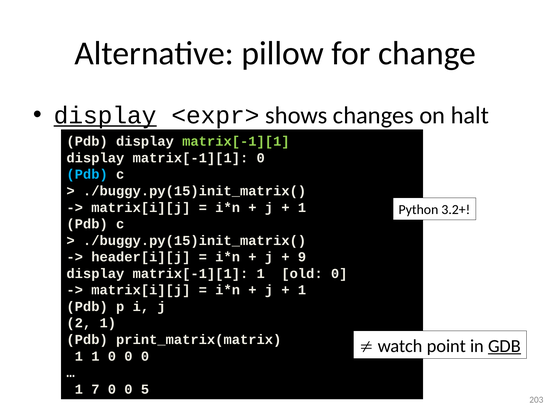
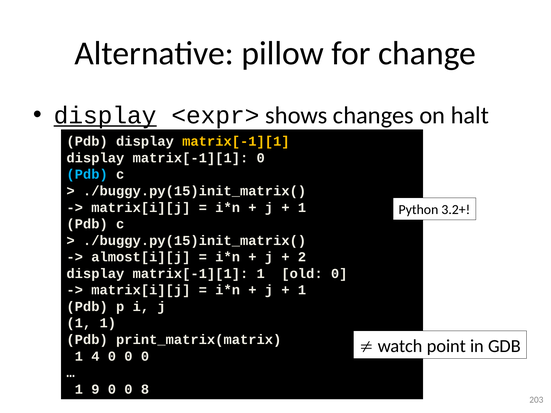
matrix[-1][1 at (236, 141) colour: light green -> yellow
header[i][j: header[i][j -> almost[i][j
9: 9 -> 2
2 at (79, 323): 2 -> 1
GDB underline: present -> none
1 1: 1 -> 4
7: 7 -> 9
5: 5 -> 8
